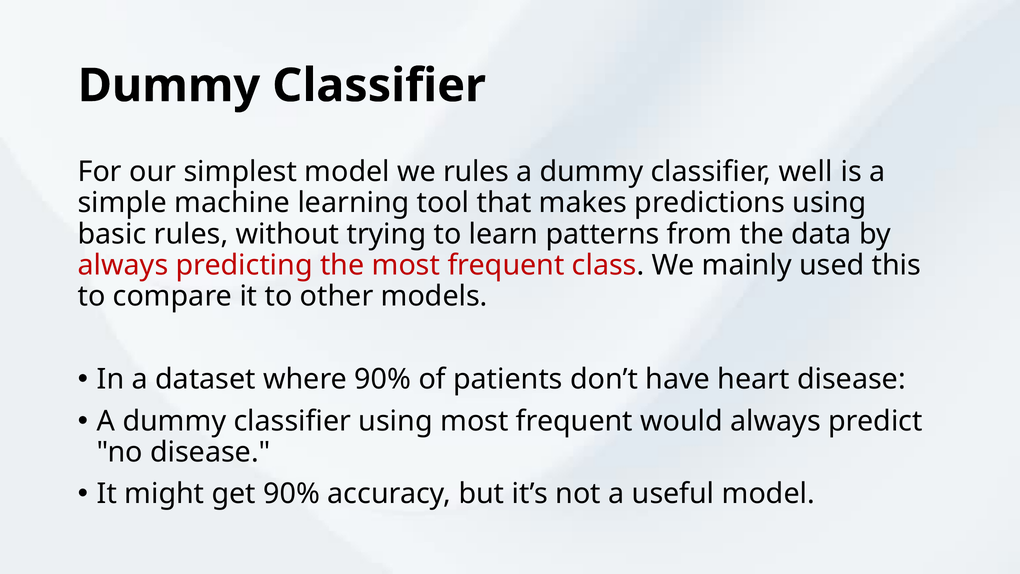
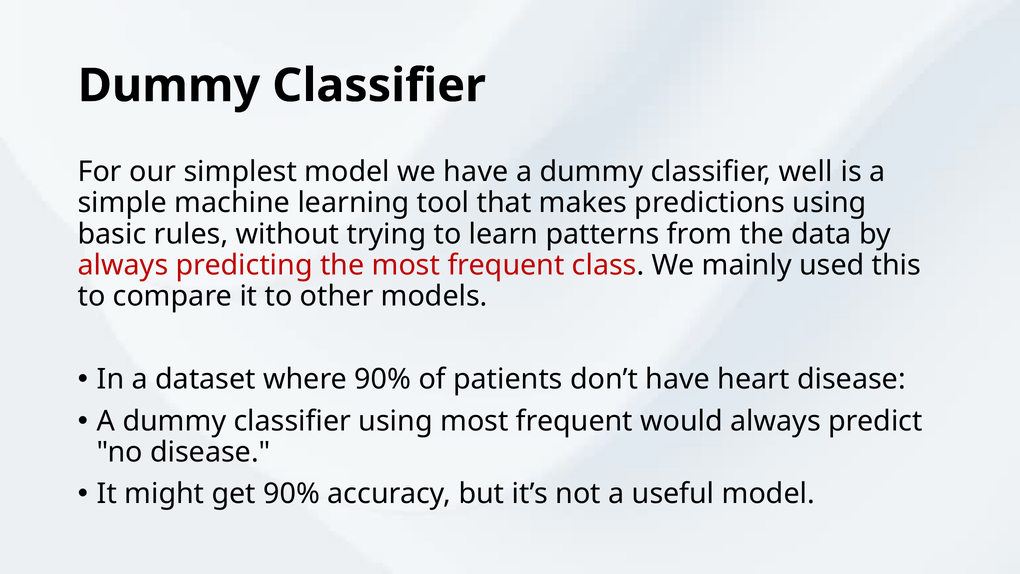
we rules: rules -> have
